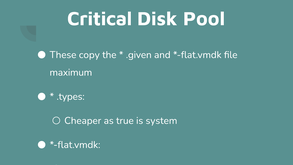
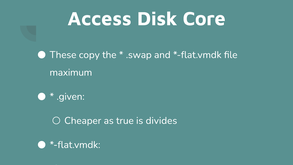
Critical: Critical -> Access
Pool: Pool -> Core
.given: .given -> .swap
.types: .types -> .given
system: system -> divides
